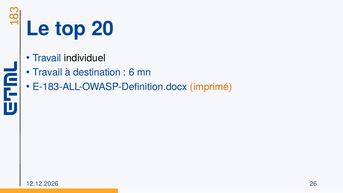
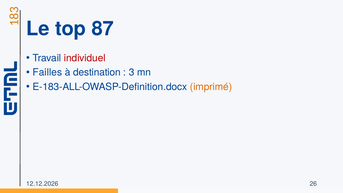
20: 20 -> 87
individuel colour: black -> red
Travail at (47, 72): Travail -> Failles
6 at (132, 72): 6 -> 3
